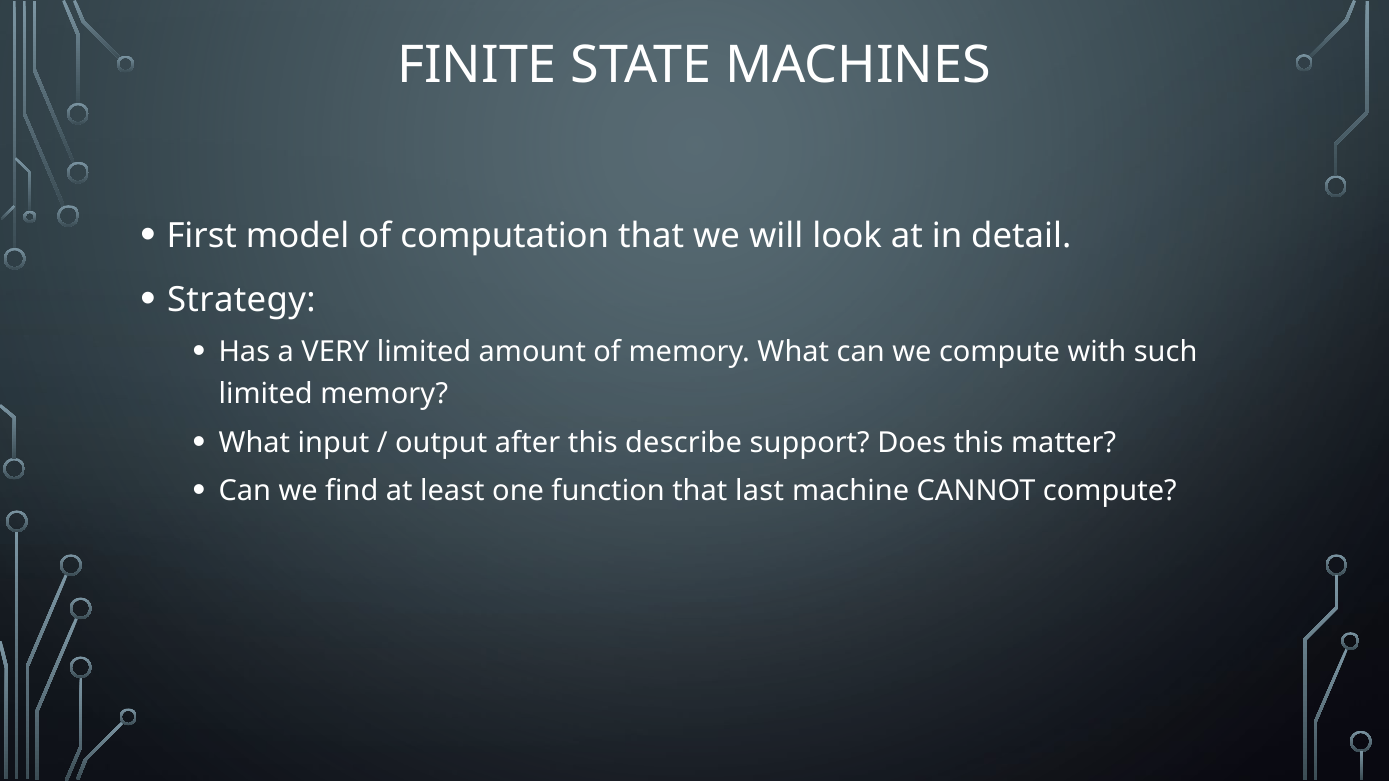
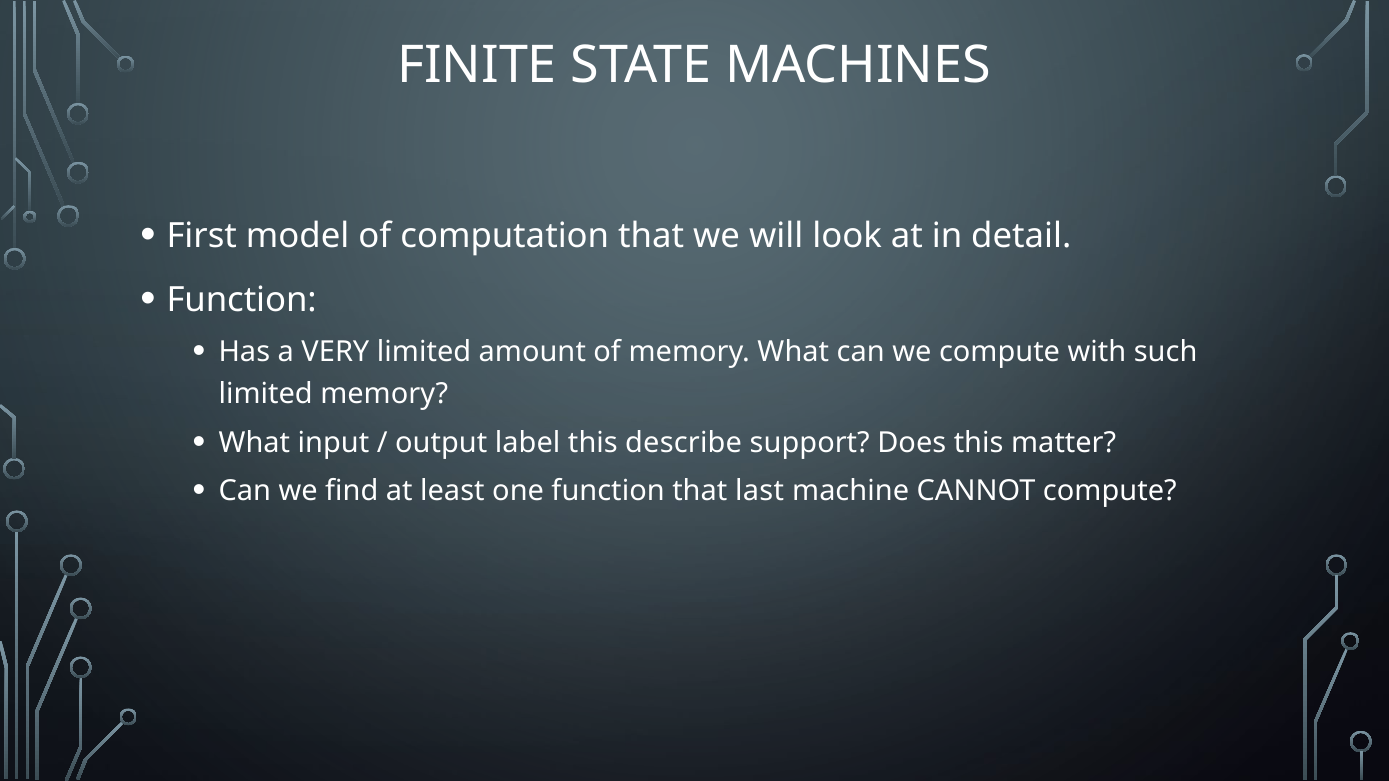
Strategy at (241, 300): Strategy -> Function
after: after -> label
